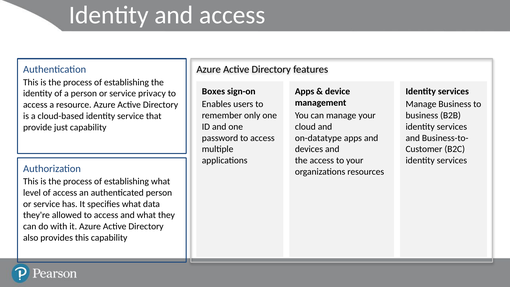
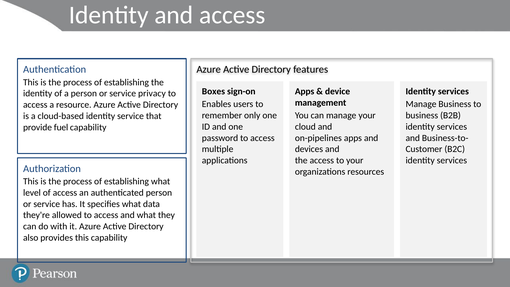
just: just -> fuel
on-datatype: on-datatype -> on-pipelines
